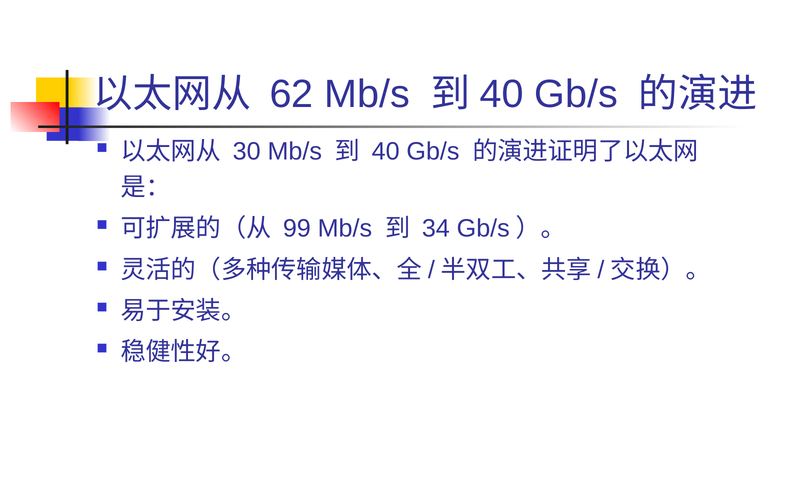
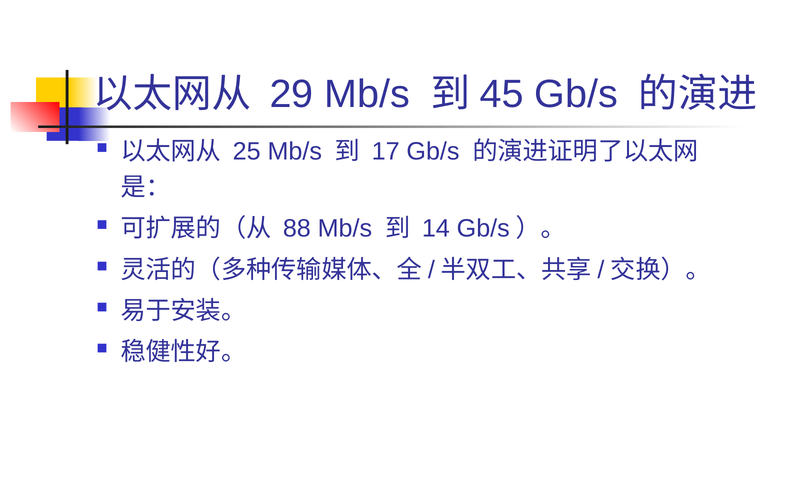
62: 62 -> 29
40 at (502, 94): 40 -> 45
30: 30 -> 25
40 at (386, 151): 40 -> 17
99: 99 -> 88
34: 34 -> 14
